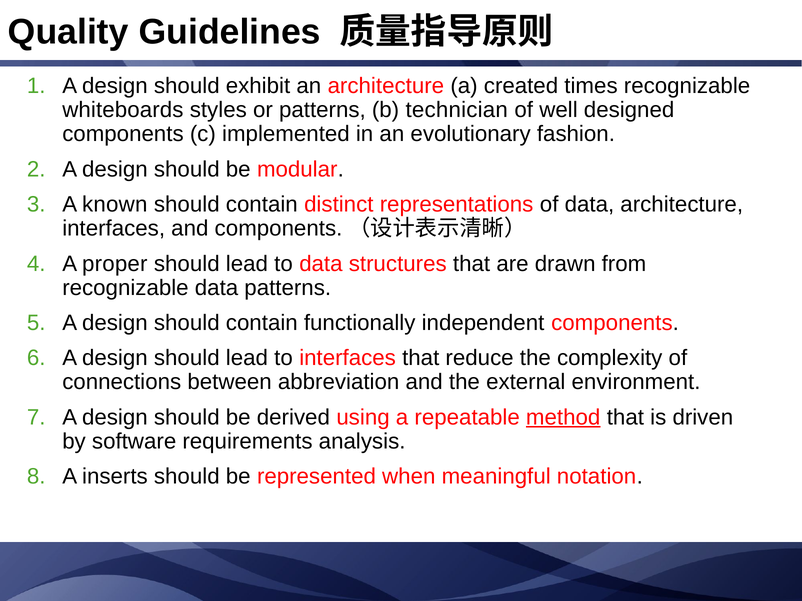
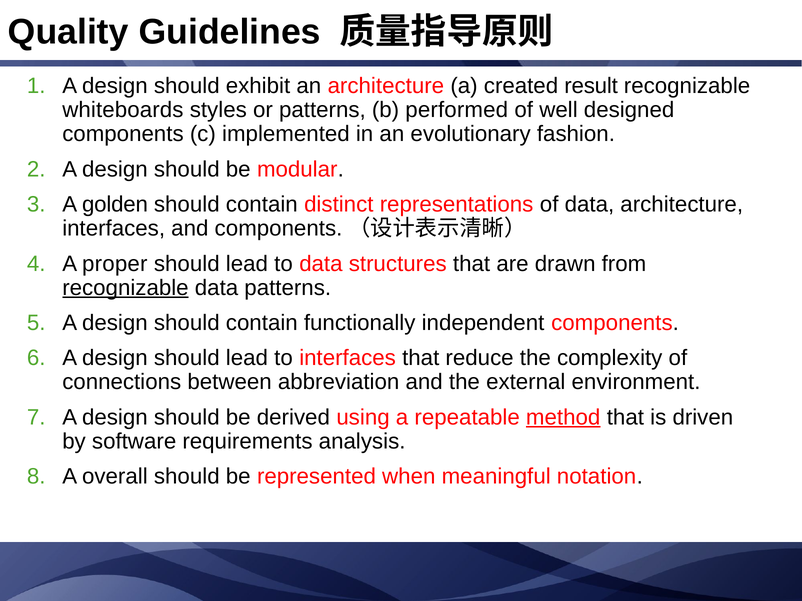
times: times -> result
technician: technician -> performed
known: known -> golden
recognizable at (125, 288) underline: none -> present
inserts: inserts -> overall
